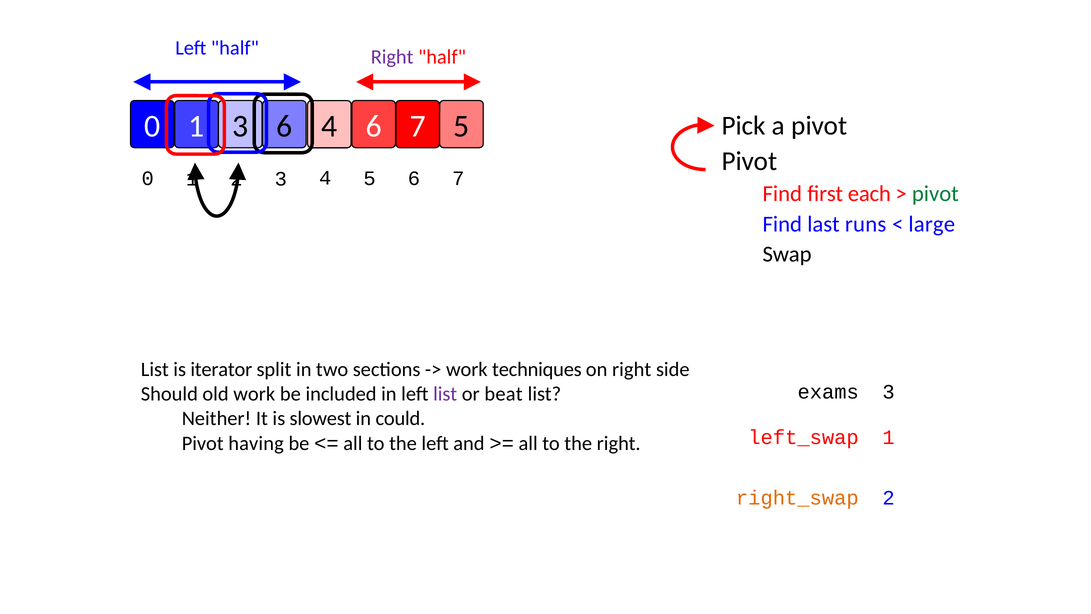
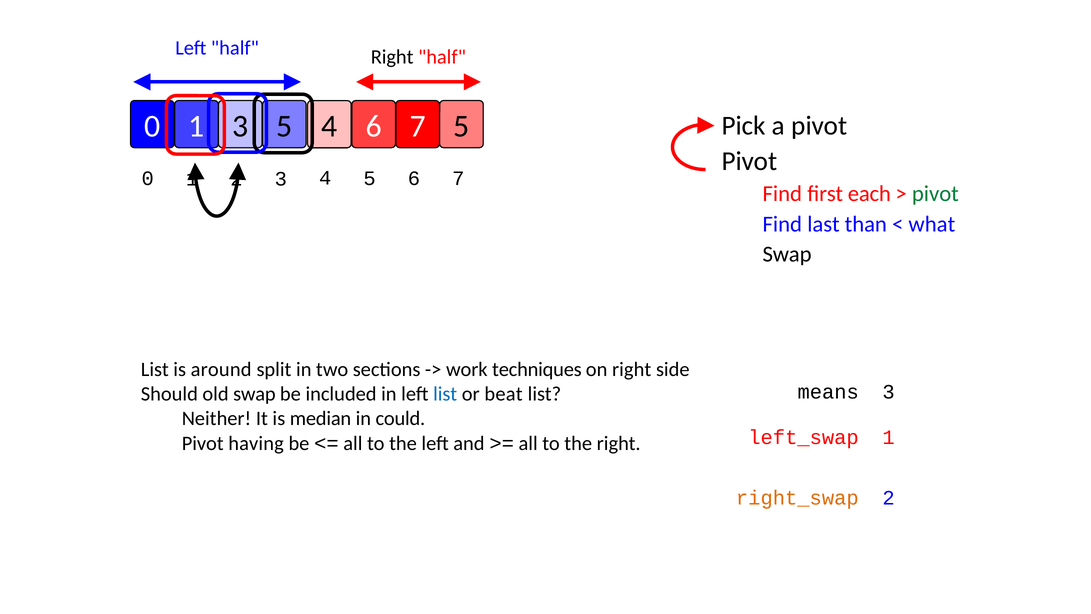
Right at (392, 57) colour: purple -> black
1 6: 6 -> 5
runs: runs -> than
large: large -> what
iterator: iterator -> around
exams: exams -> means
old work: work -> swap
list at (445, 394) colour: purple -> blue
slowest: slowest -> median
